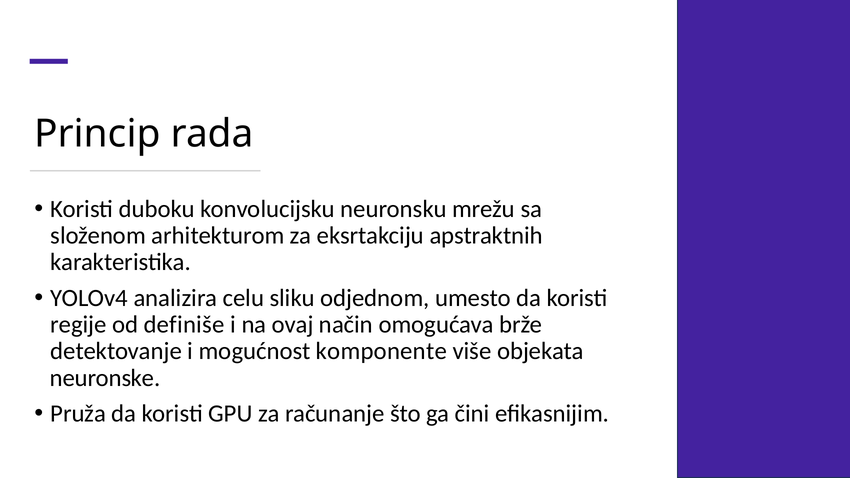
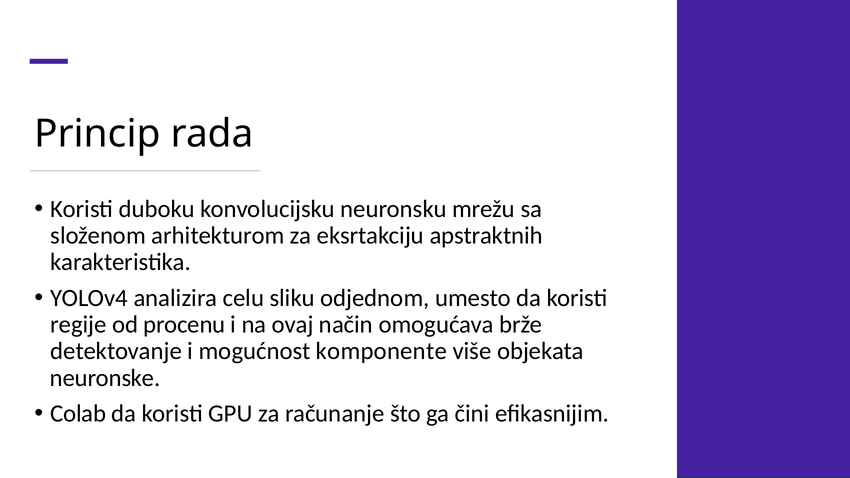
definiše: definiše -> procenu
Pruža: Pruža -> Colab
